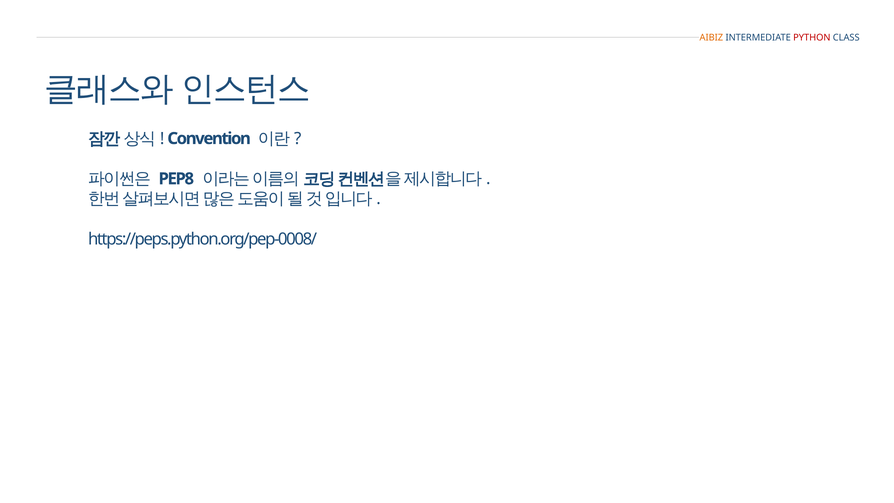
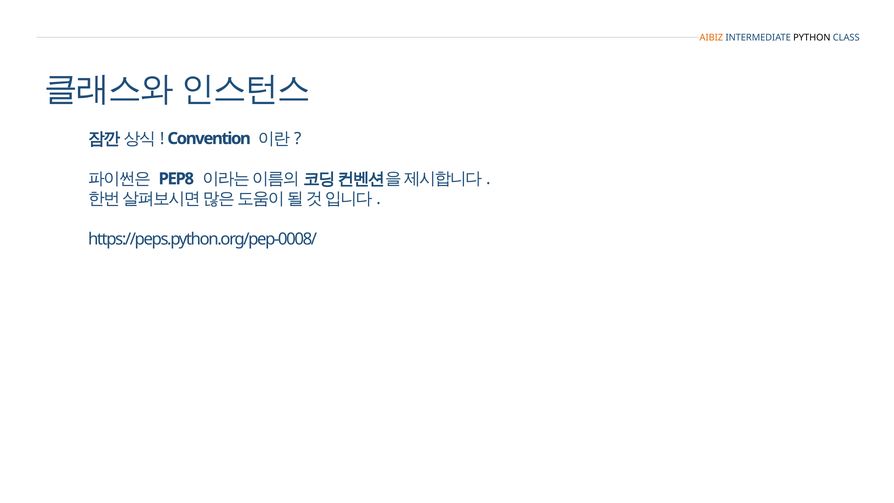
PYTHON colour: red -> black
